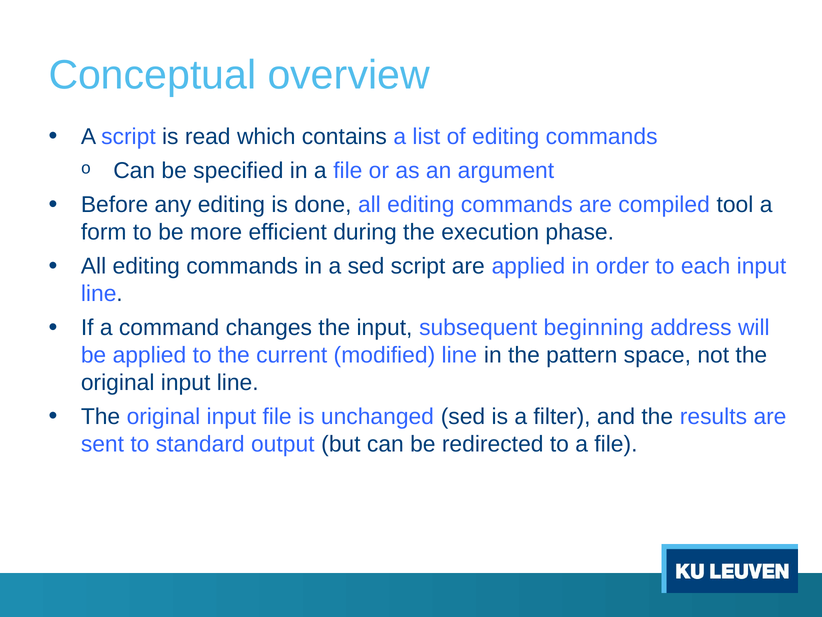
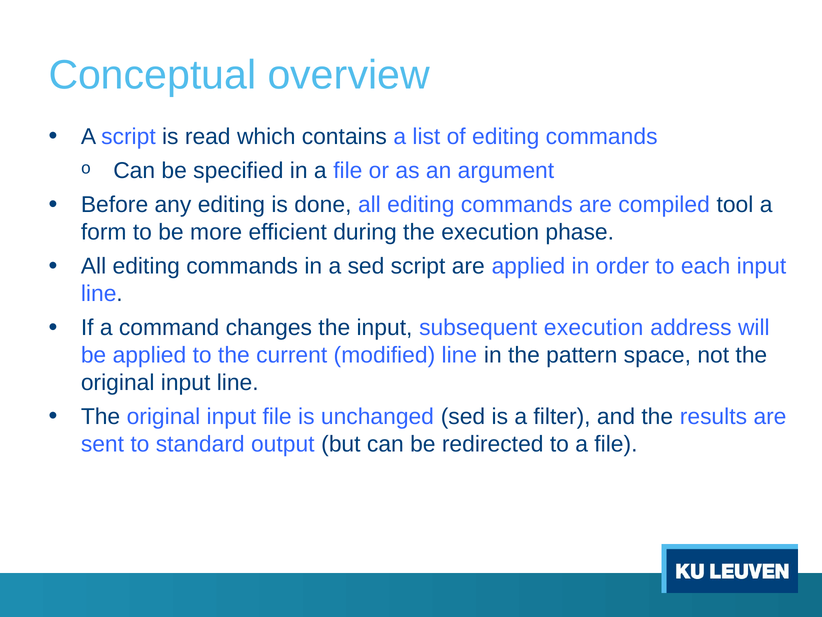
subsequent beginning: beginning -> execution
